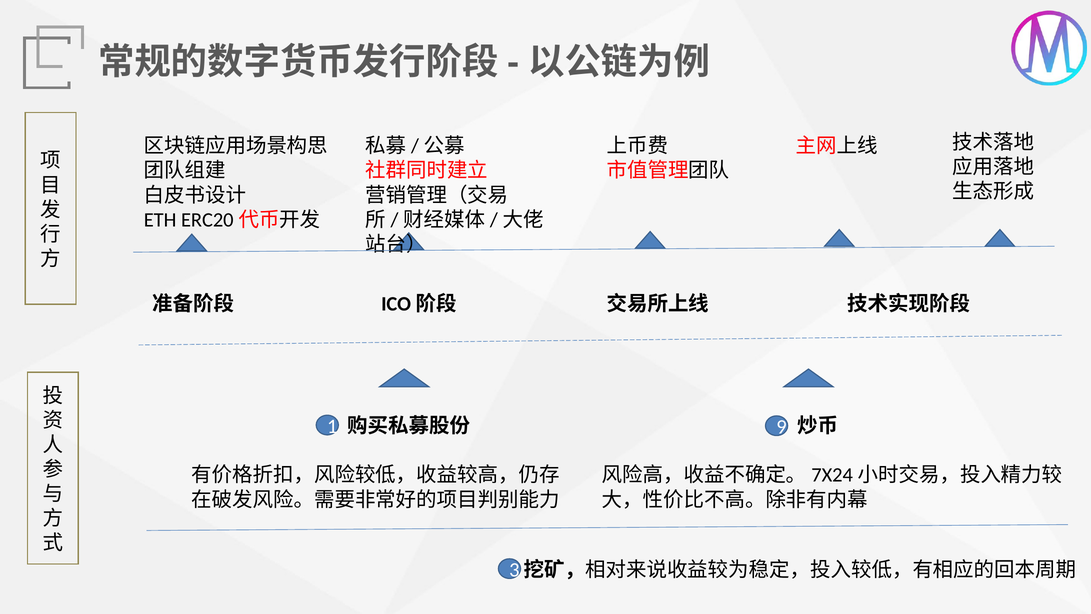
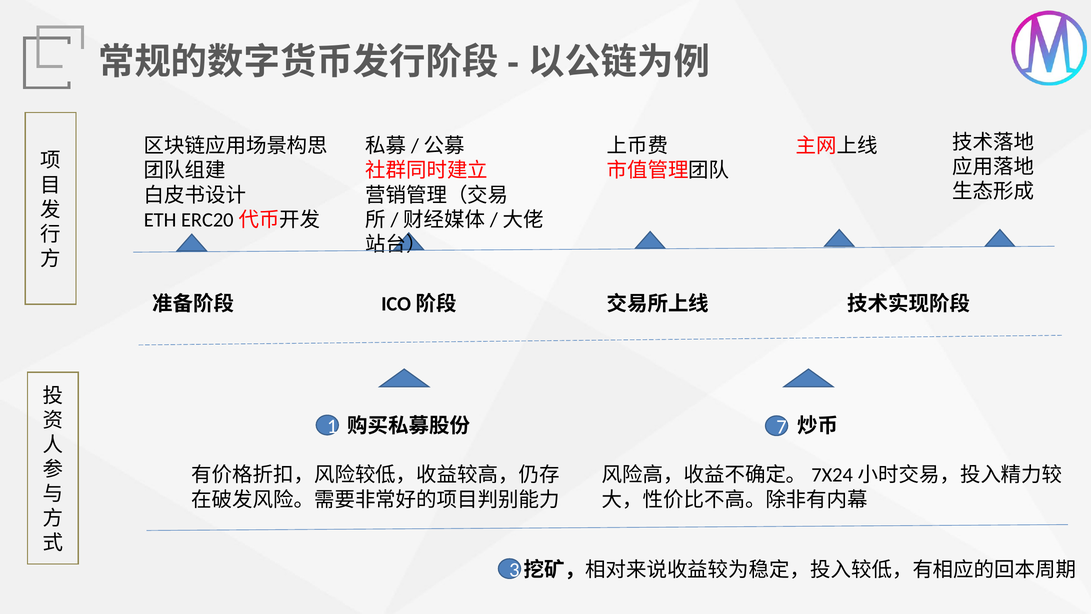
9: 9 -> 7
